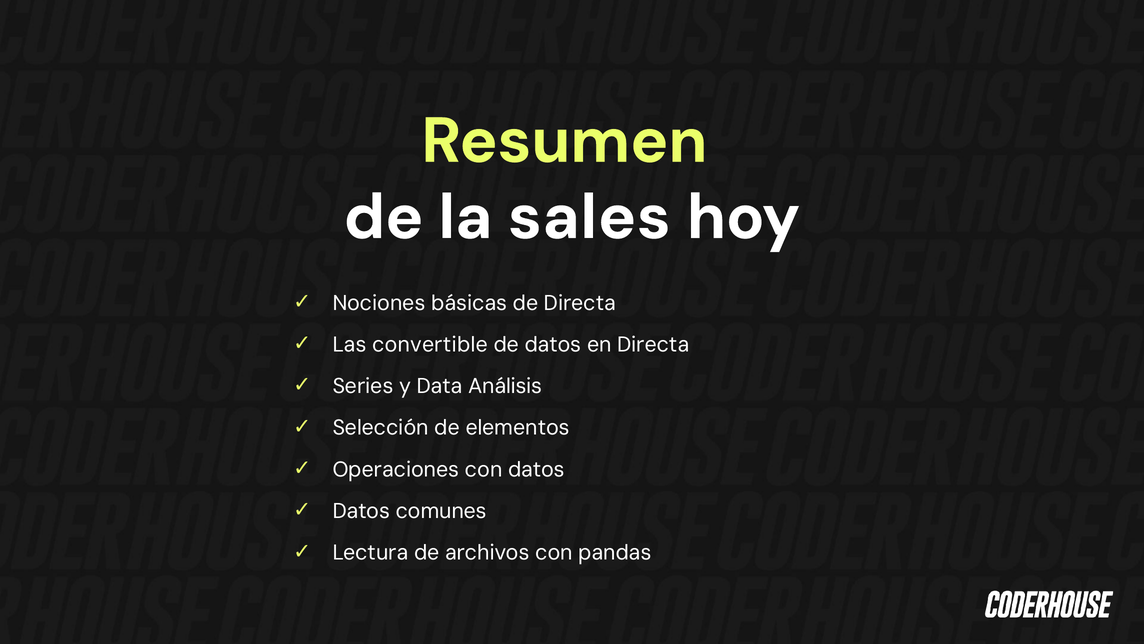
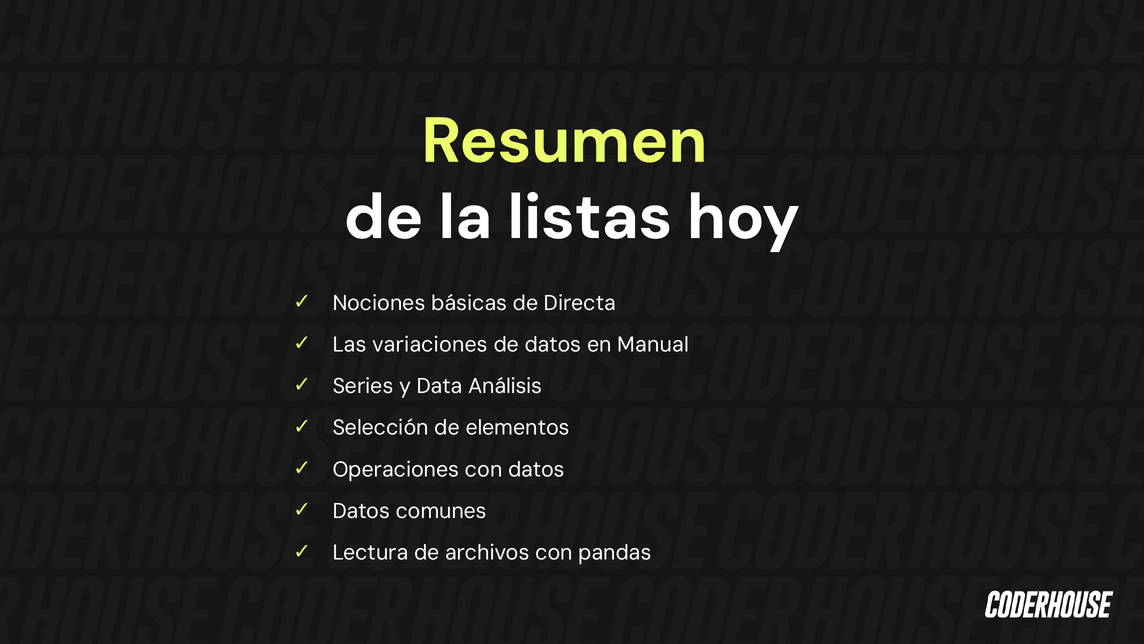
sales: sales -> listas
convertible: convertible -> variaciones
en Directa: Directa -> Manual
